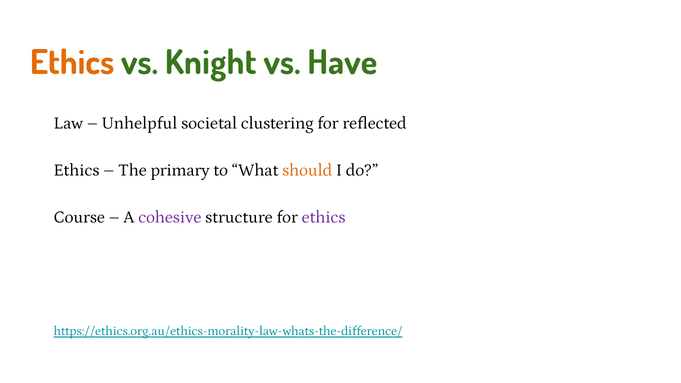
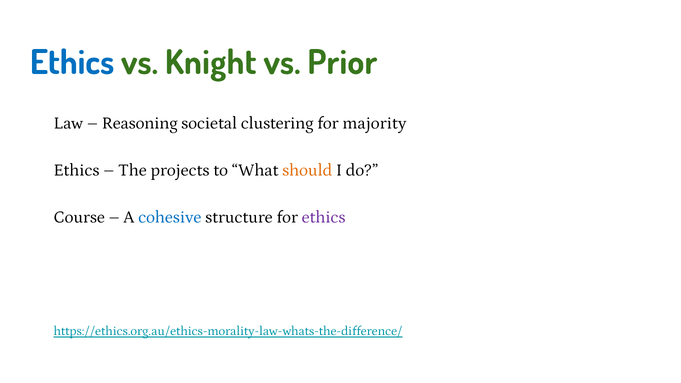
Ethics at (72, 63) colour: orange -> blue
Have: Have -> Prior
Unhelpful: Unhelpful -> Reasoning
reflected: reflected -> majority
primary: primary -> projects
cohesive colour: purple -> blue
